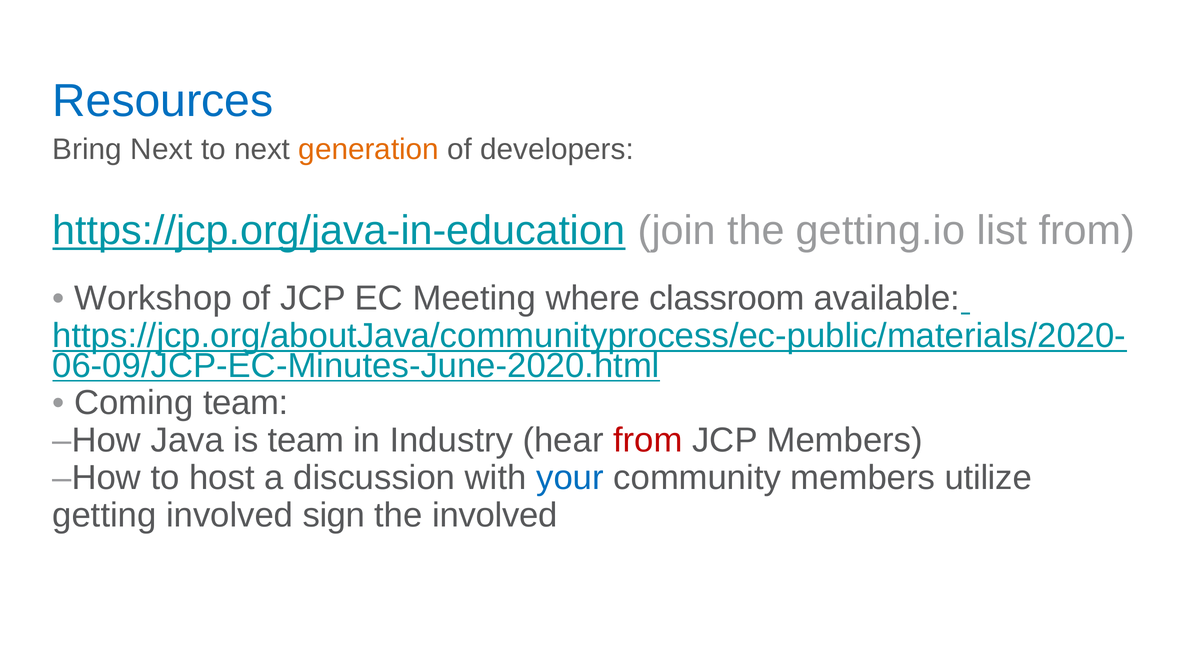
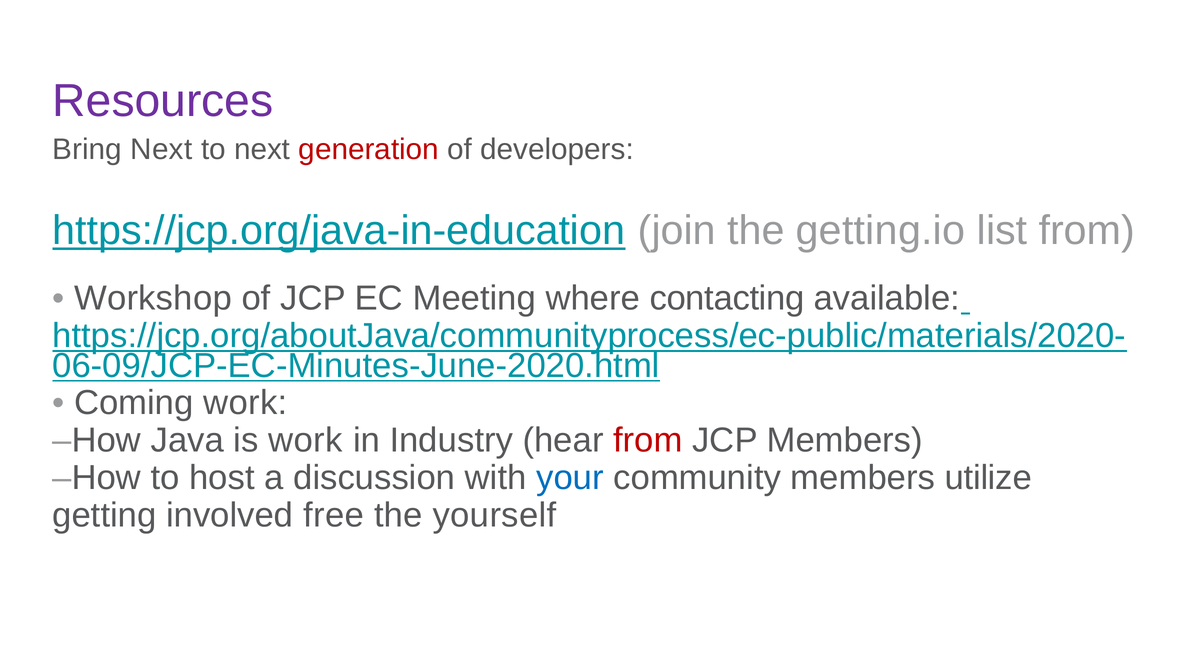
Resources colour: blue -> purple
generation colour: orange -> red
classroom: classroom -> contacting
Coming team: team -> work
is team: team -> work
sign: sign -> free
the involved: involved -> yourself
